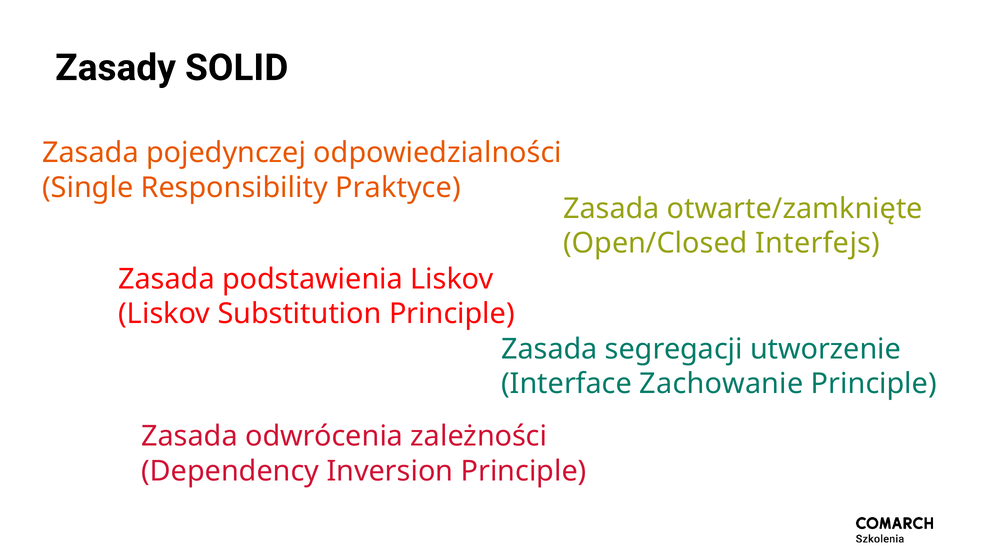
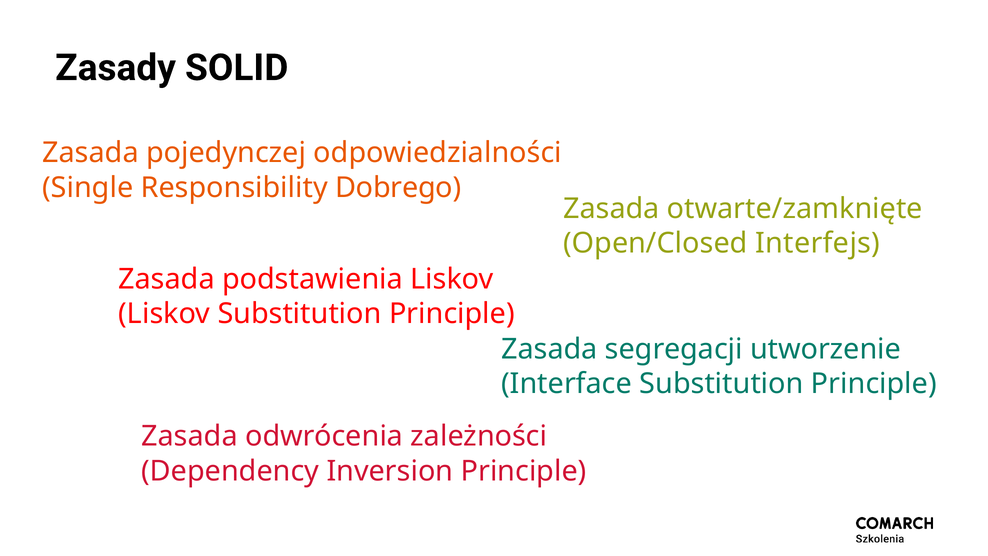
Praktyce: Praktyce -> Dobrego
Interface Zachowanie: Zachowanie -> Substitution
